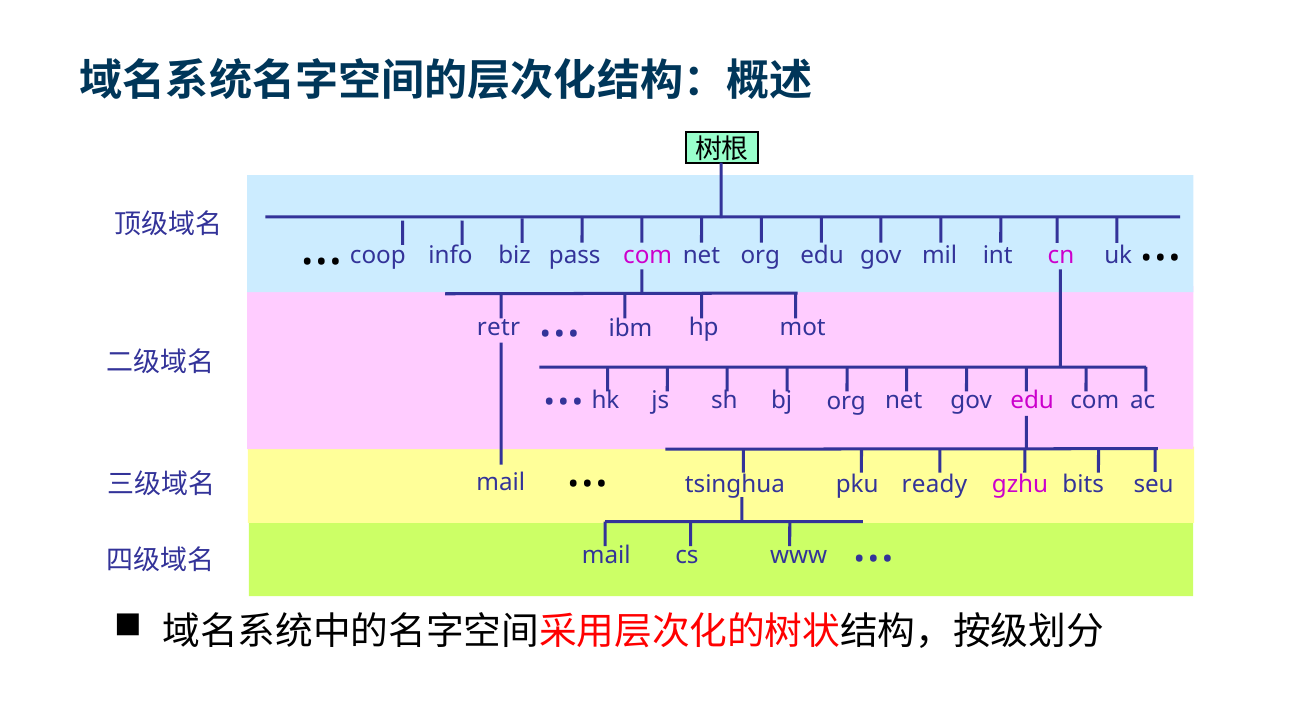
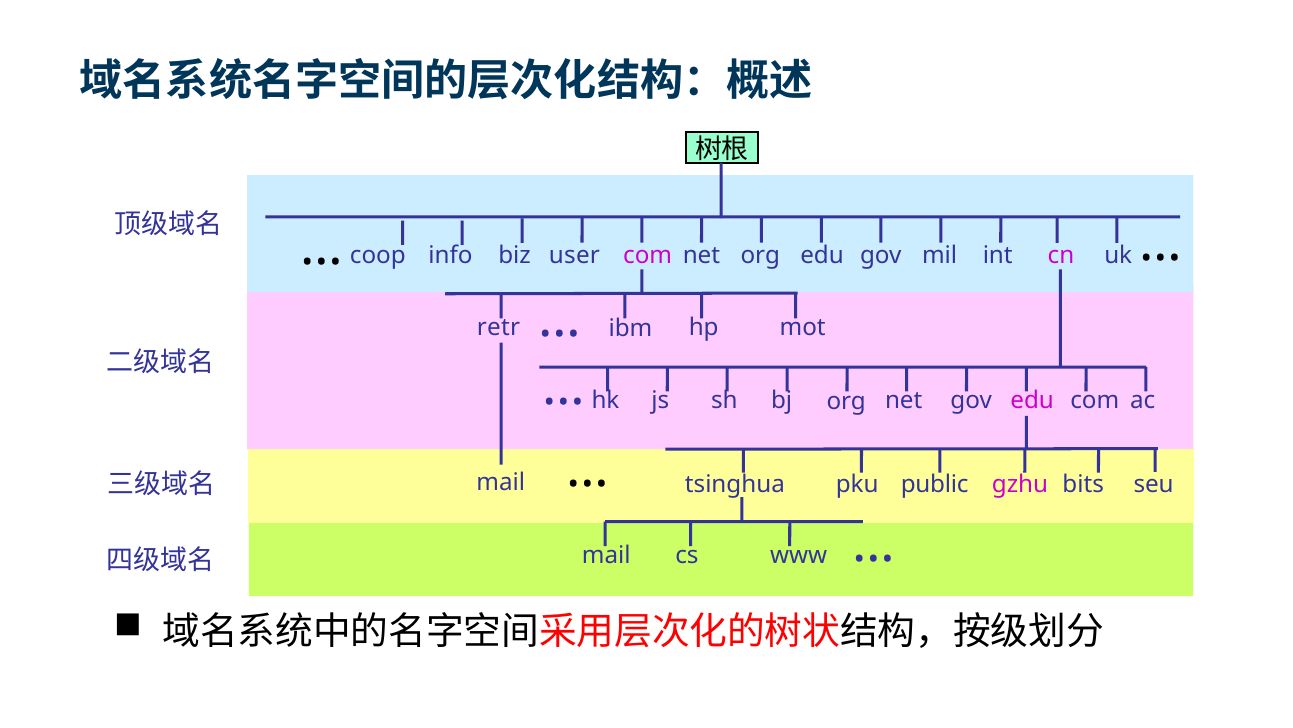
pass: pass -> user
ready: ready -> public
